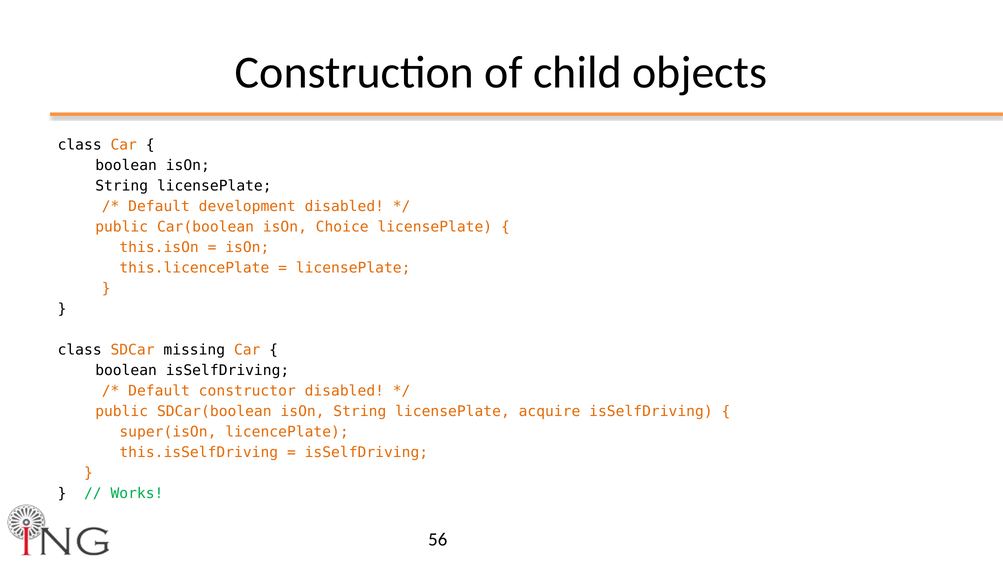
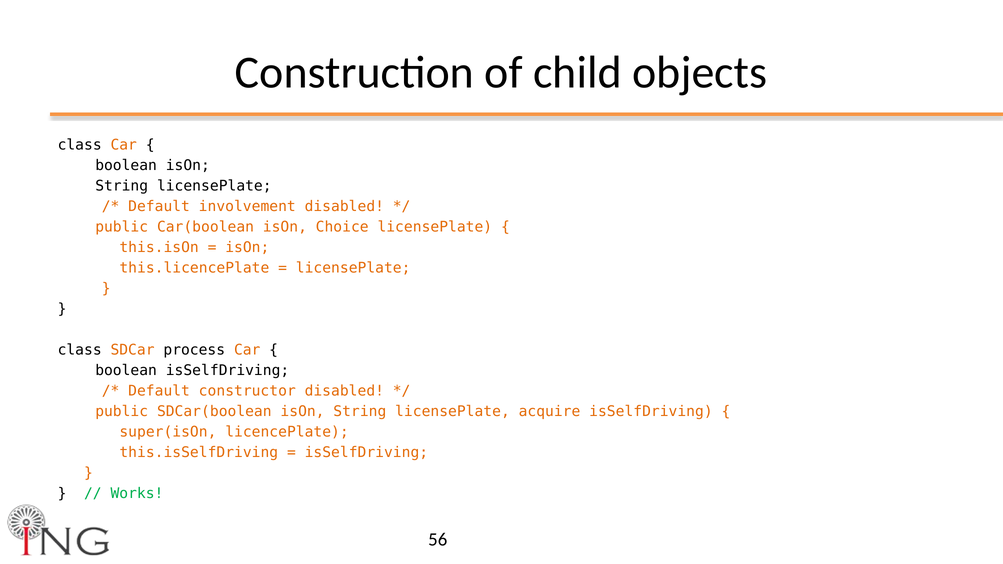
development: development -> involvement
missing: missing -> process
